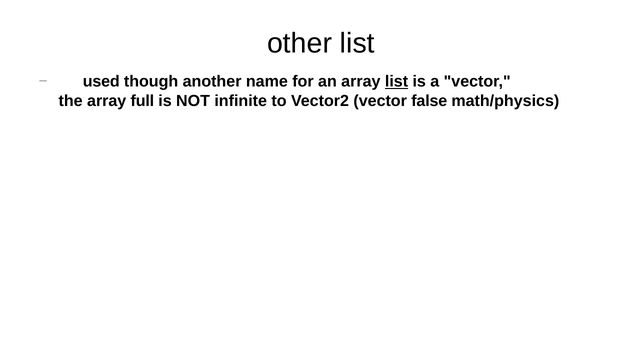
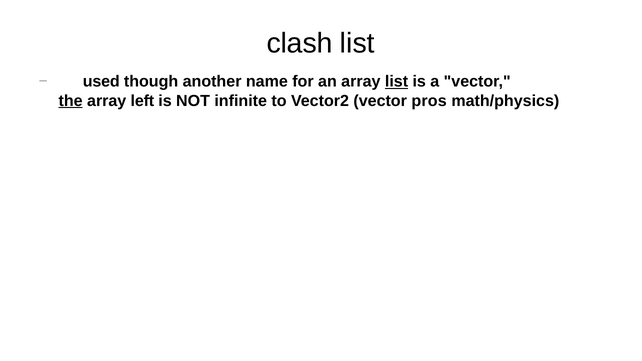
other: other -> clash
the underline: none -> present
full: full -> left
false: false -> pros
